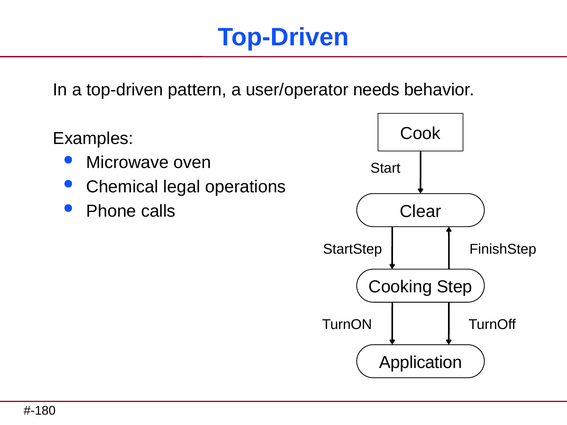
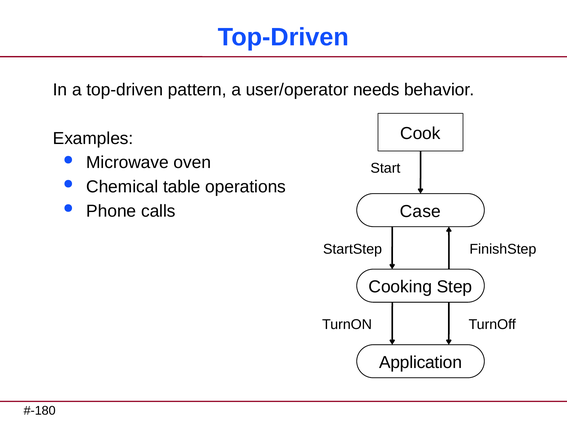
legal: legal -> table
Clear: Clear -> Case
